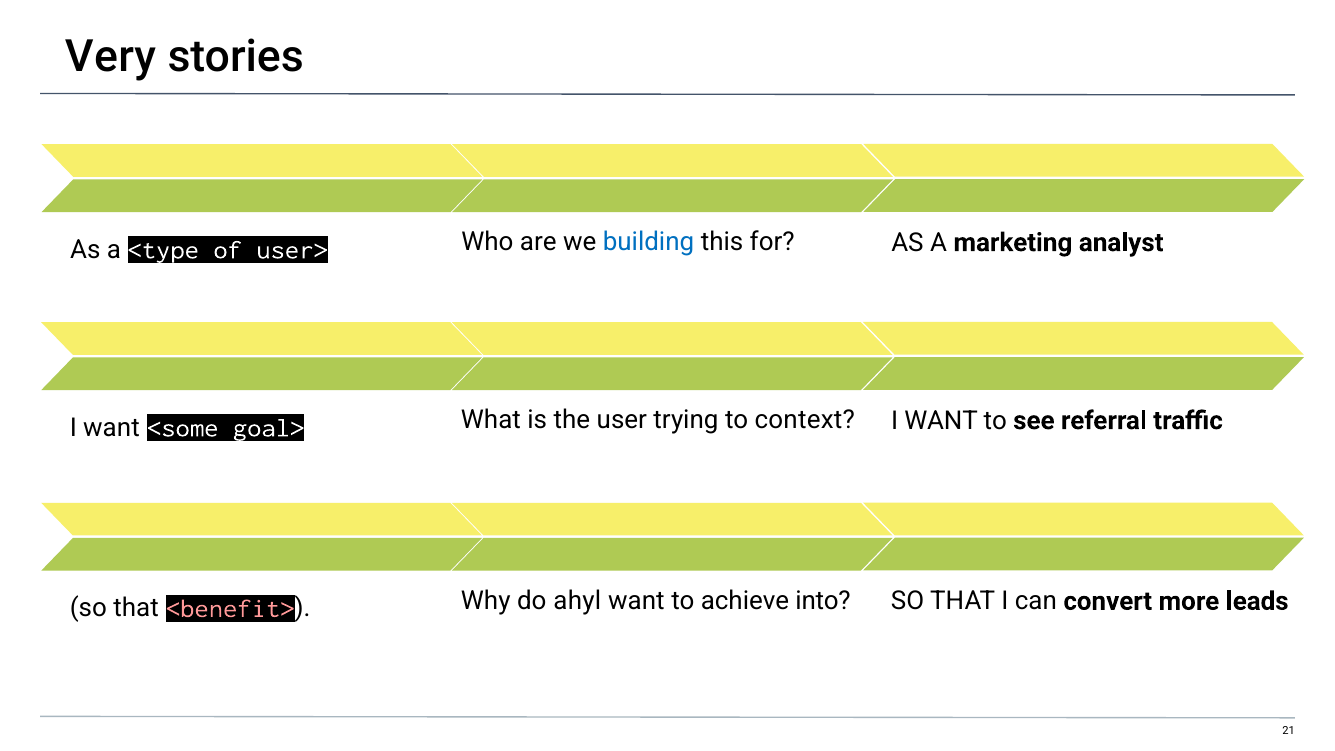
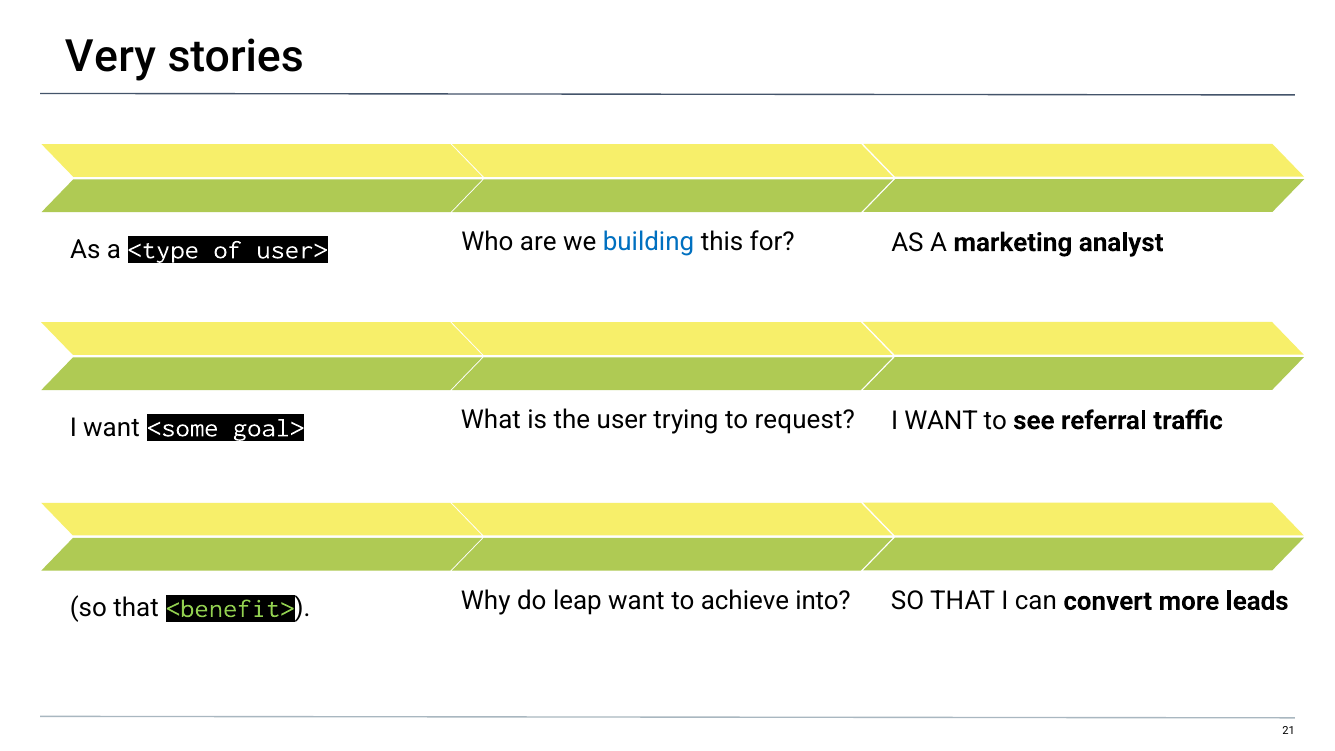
context: context -> request
ahyl: ahyl -> leap
<benefit> colour: pink -> light green
